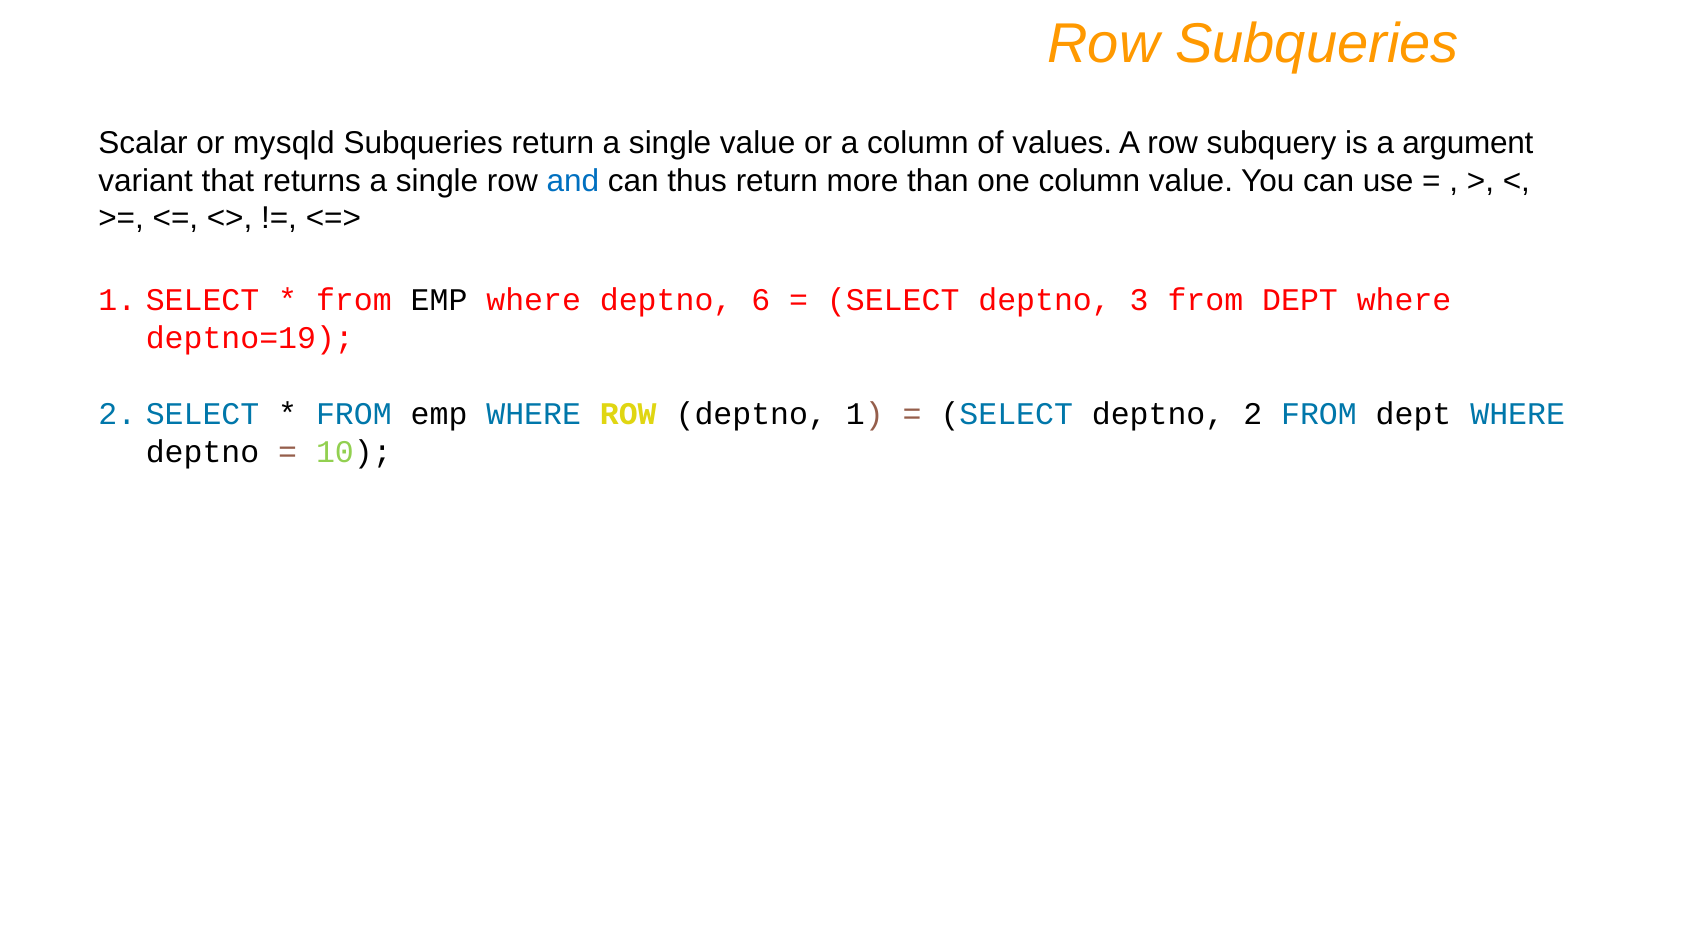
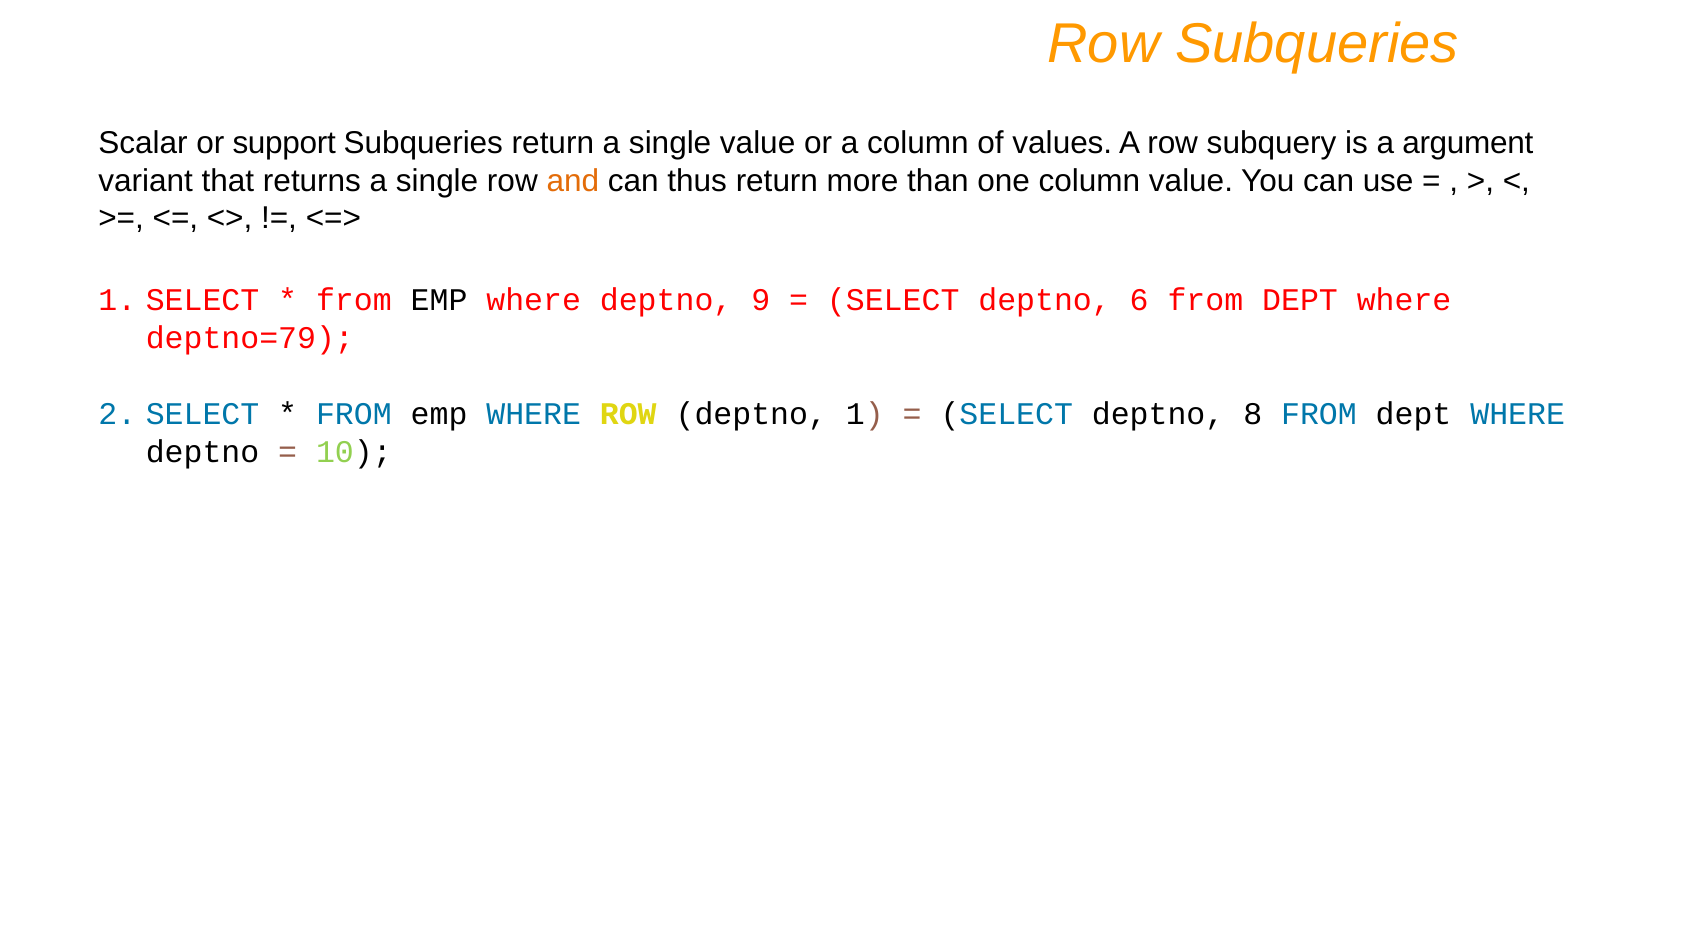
mysqld: mysqld -> support
and colour: blue -> orange
6: 6 -> 9
3: 3 -> 6
deptno=19: deptno=19 -> deptno=79
deptno 2: 2 -> 8
